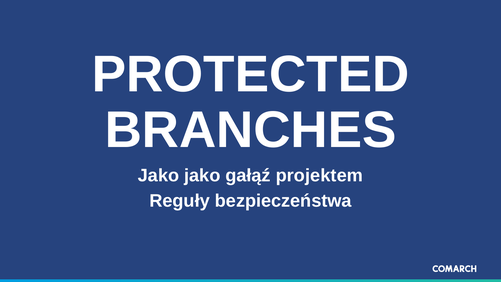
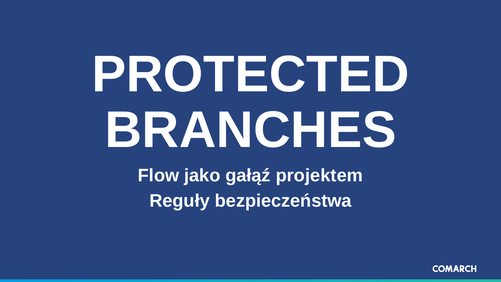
Jako at (159, 175): Jako -> Flow
